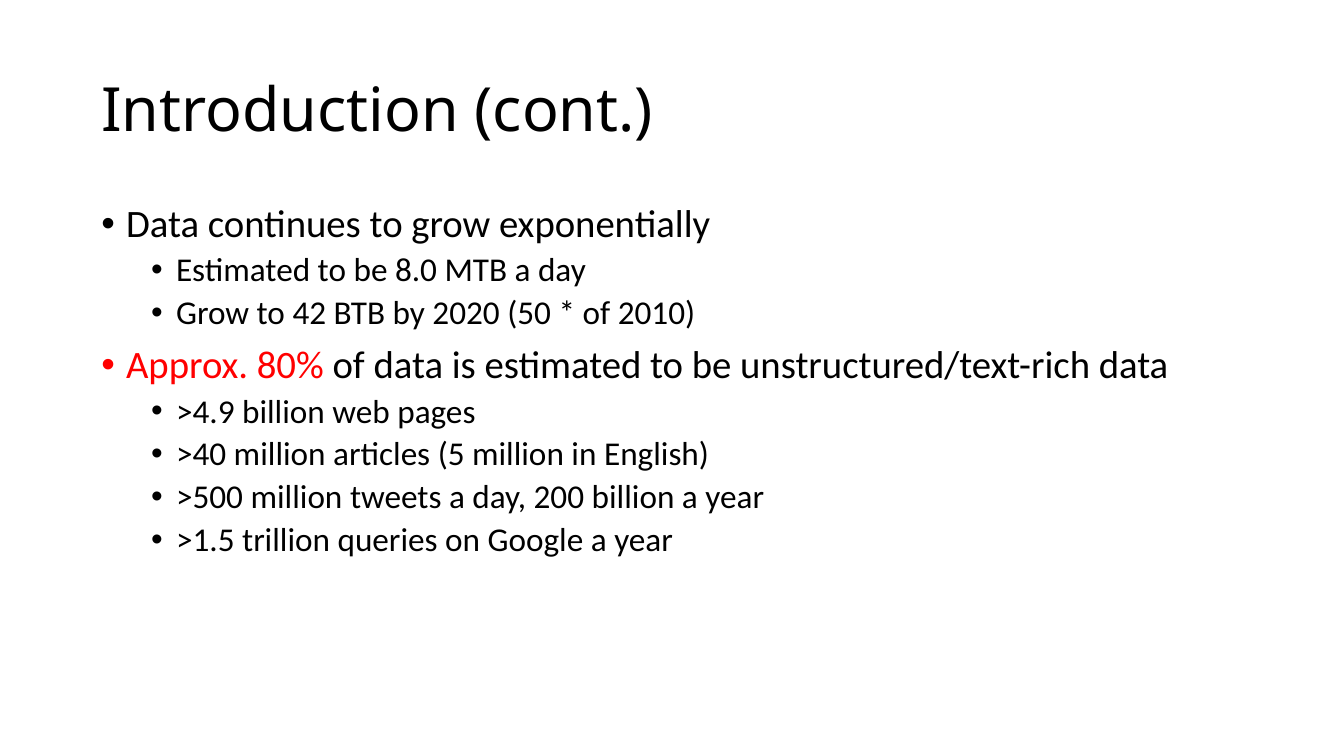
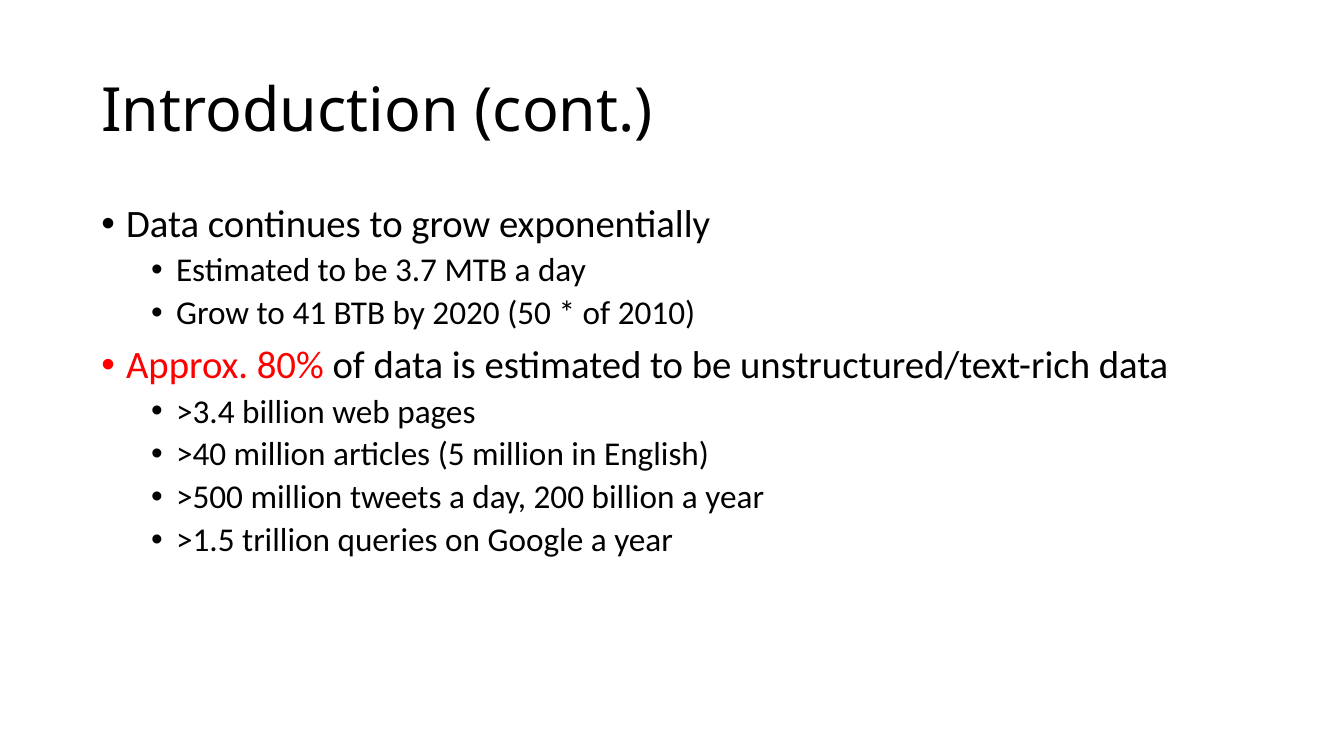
8.0: 8.0 -> 3.7
42: 42 -> 41
>4.9: >4.9 -> >3.4
